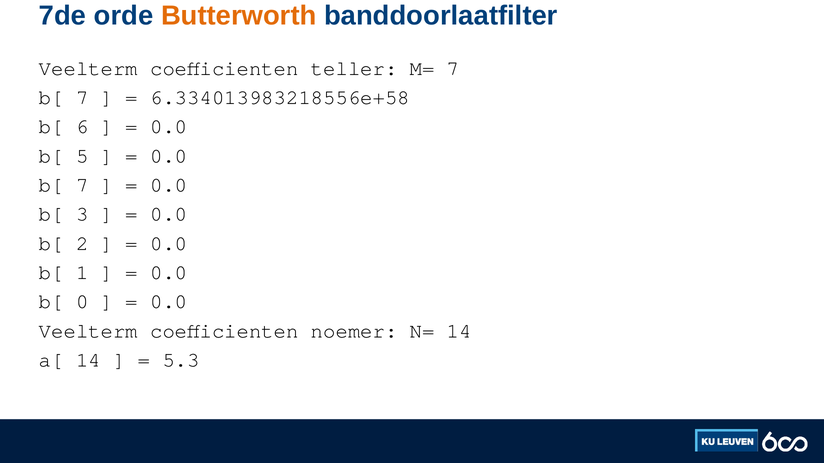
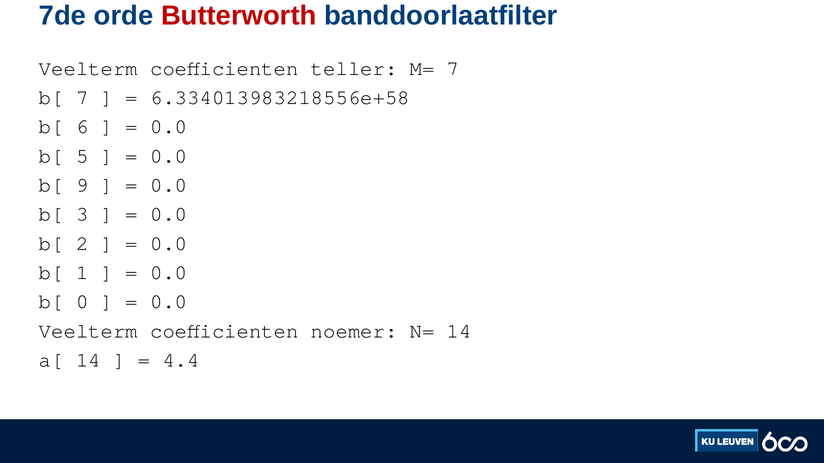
Butterworth colour: orange -> red
7 at (82, 185): 7 -> 9
5.3: 5.3 -> 4.4
